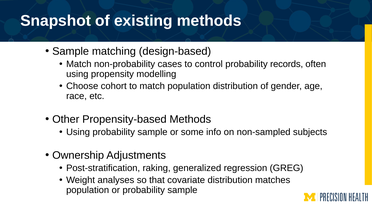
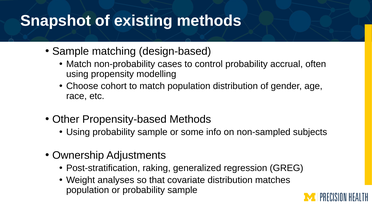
records: records -> accrual
